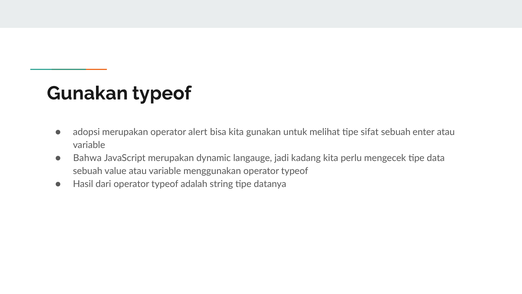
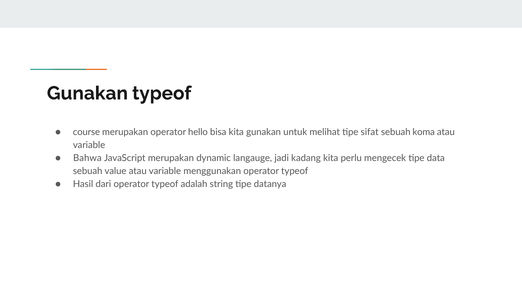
adopsi: adopsi -> course
alert: alert -> hello
enter: enter -> koma
